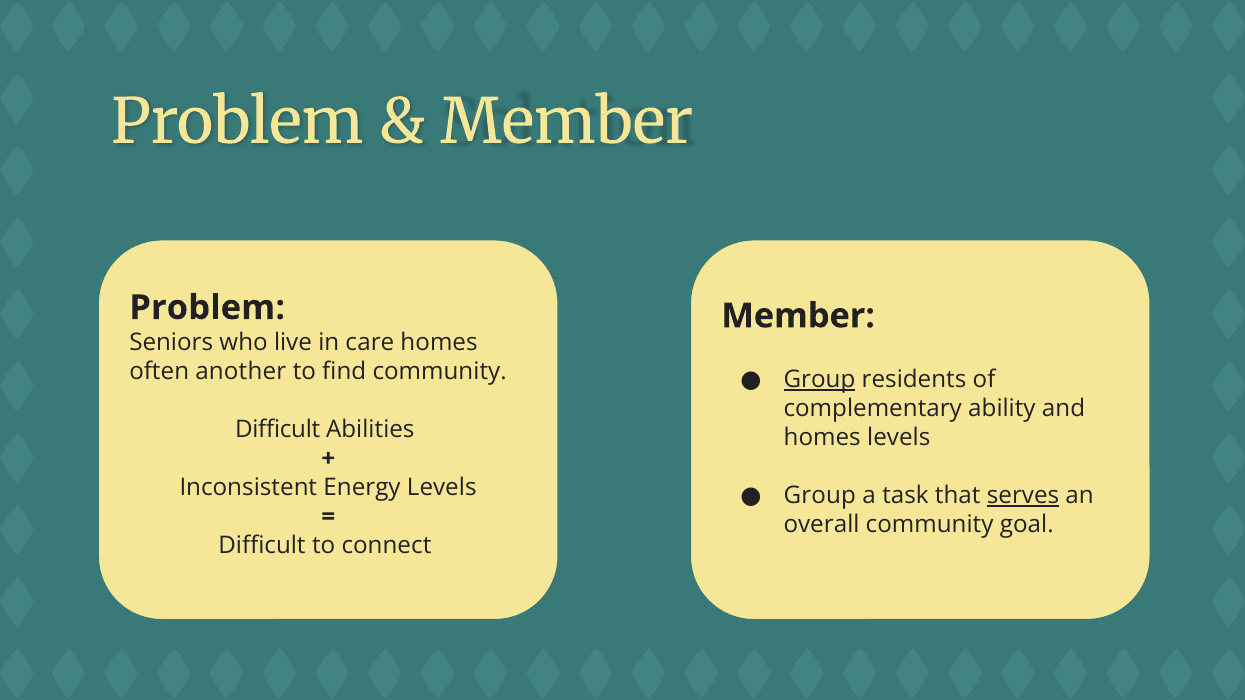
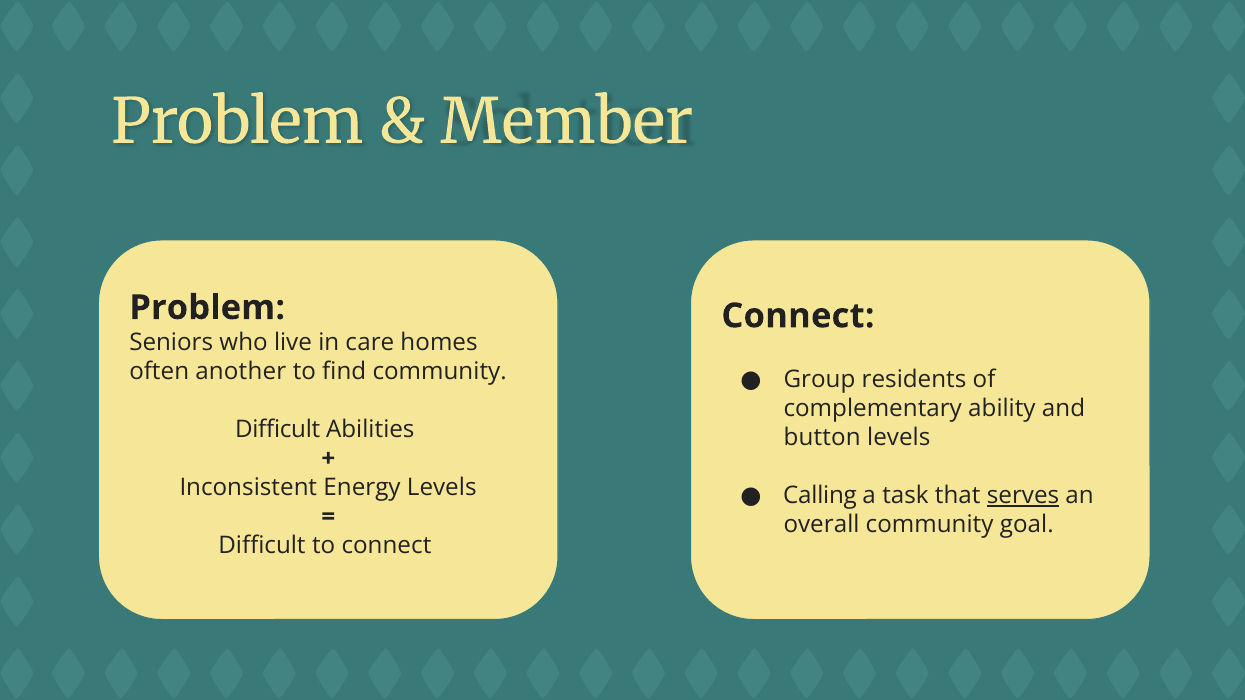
Member at (798, 316): Member -> Connect
Group at (819, 380) underline: present -> none
homes at (822, 438): homes -> button
Group at (820, 496): Group -> Calling
